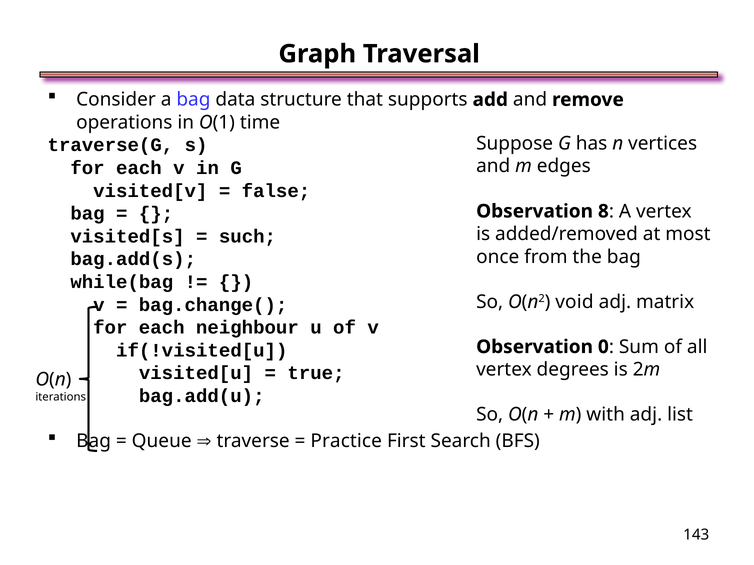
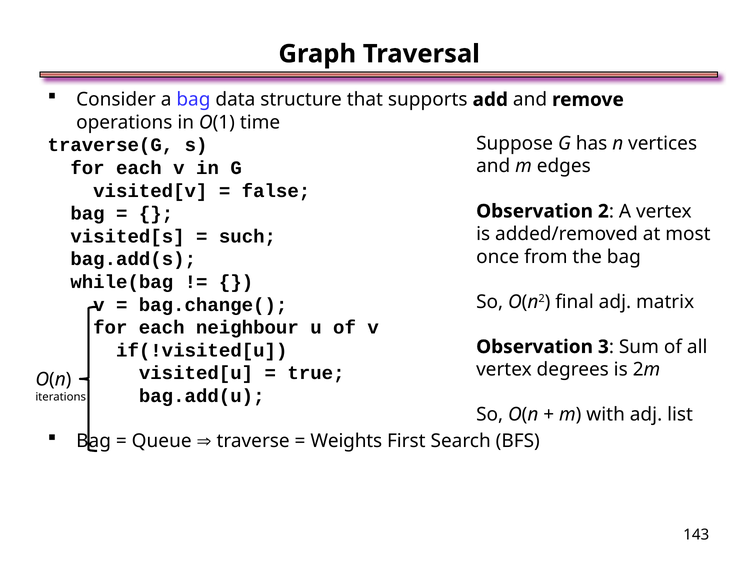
8: 8 -> 2
void: void -> final
0: 0 -> 3
Practice: Practice -> Weights
